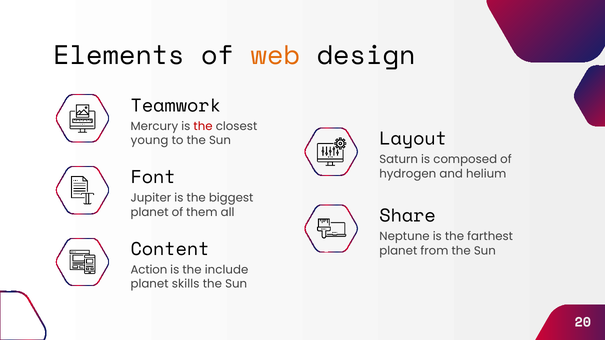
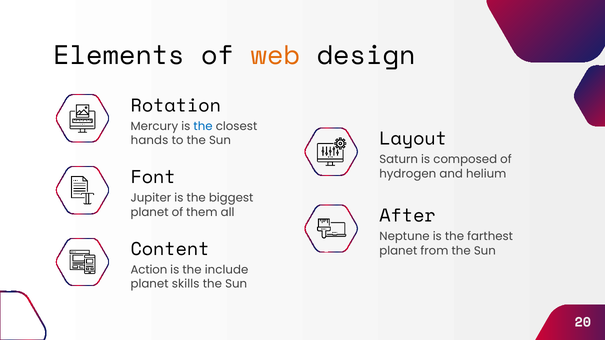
Teamwork: Teamwork -> Rotation
the at (203, 126) colour: red -> blue
young: young -> hands
Share: Share -> After
